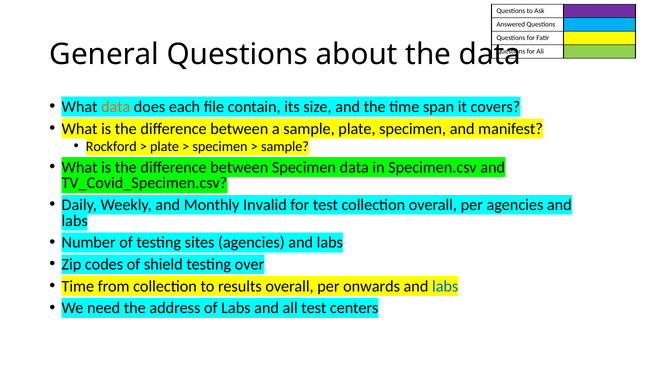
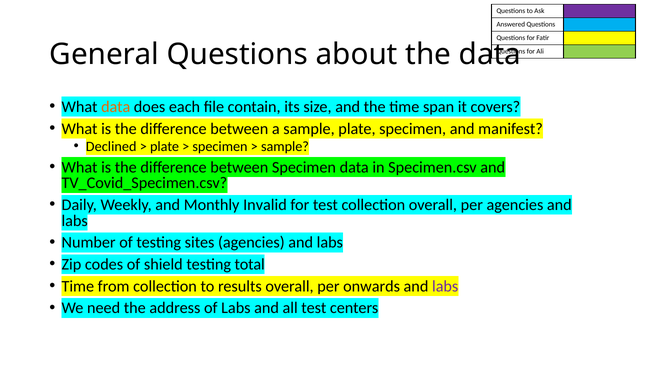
Rockford: Rockford -> Declined
over: over -> total
labs at (445, 286) colour: blue -> purple
